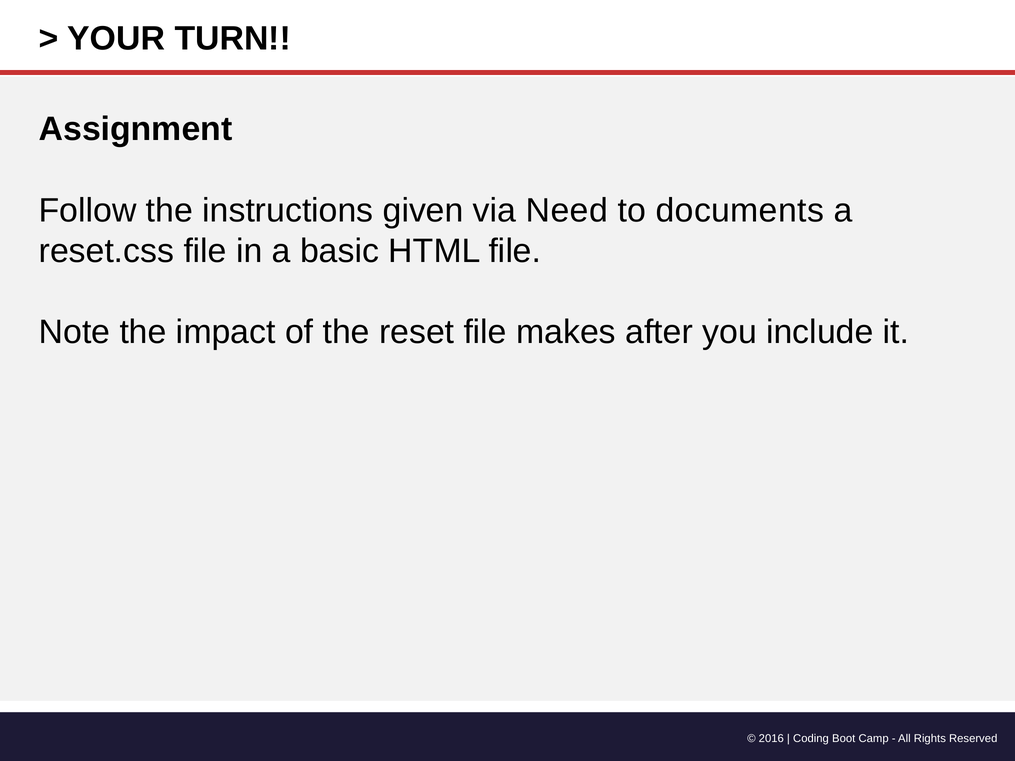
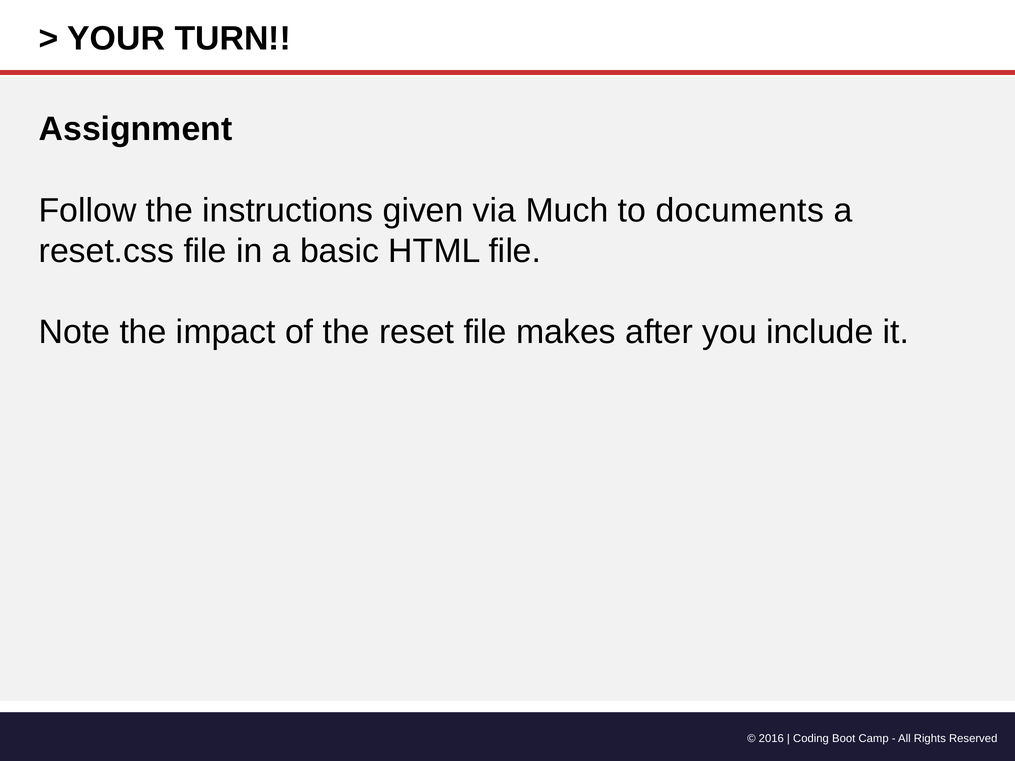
Need: Need -> Much
